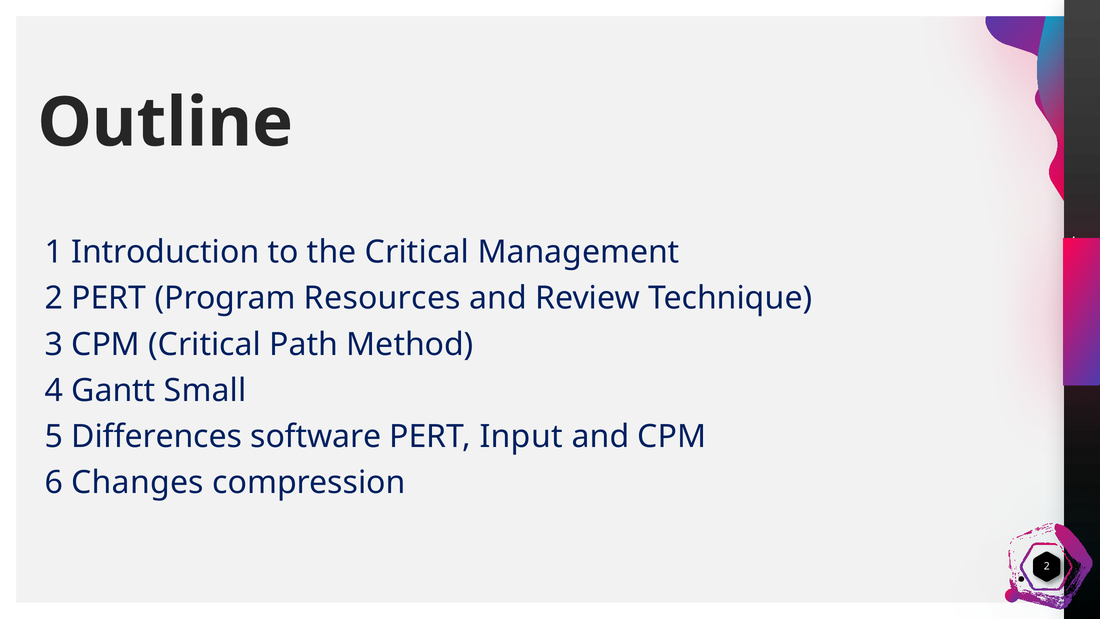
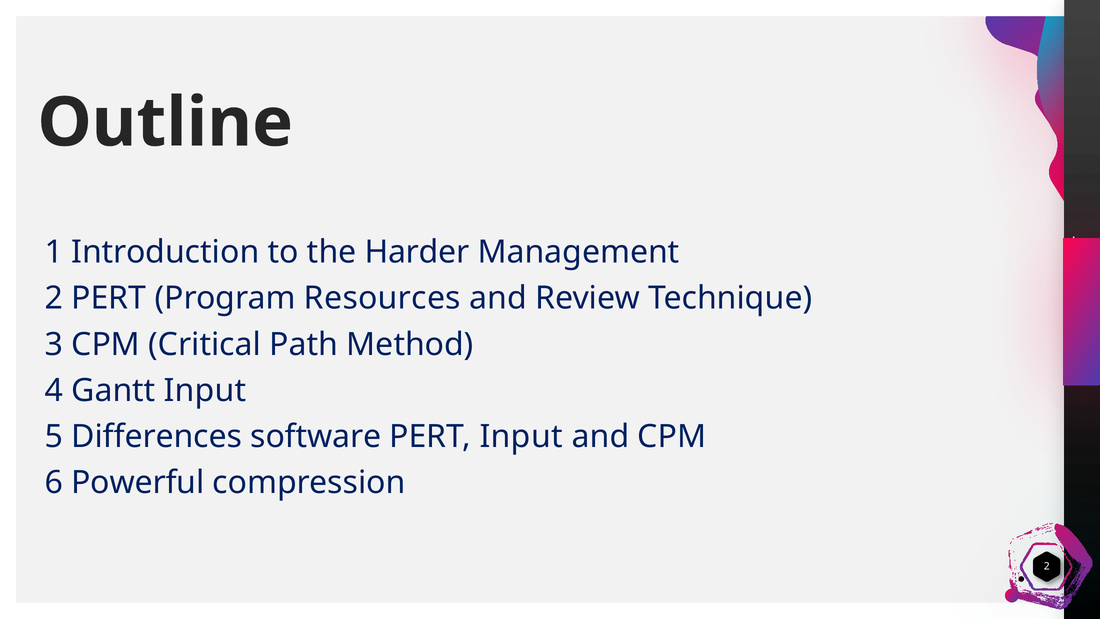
the Critical: Critical -> Harder
Gantt Small: Small -> Input
Changes: Changes -> Powerful
